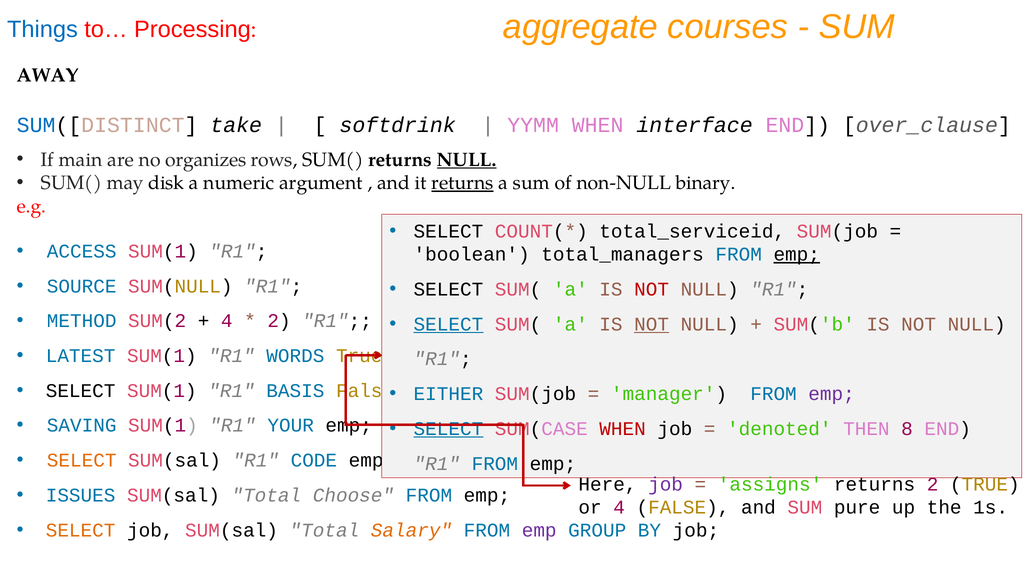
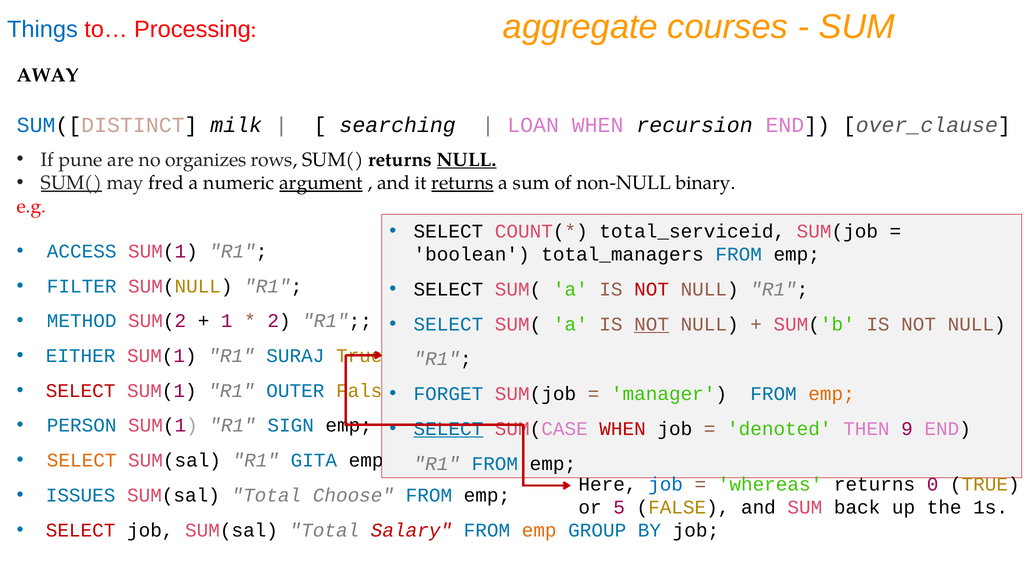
take: take -> milk
softdrink: softdrink -> searching
YYMM: YYMM -> LOAN
interface: interface -> recursion
main: main -> pune
SUM( at (71, 183) underline: none -> present
disk: disk -> fred
argument underline: none -> present
emp at (797, 254) underline: present -> none
SOURCE: SOURCE -> FILTER
4 at (227, 321): 4 -> 1
SELECT at (448, 324) underline: present -> none
LATEST: LATEST -> EITHER
WORDS: WORDS -> SURAJ
SELECT at (81, 390) colour: black -> red
BASIS: BASIS -> OUTER
EITHER: EITHER -> FORGET
emp at (832, 394) colour: purple -> orange
SAVING: SAVING -> PERSON
YOUR: YOUR -> SIGN
8: 8 -> 9
CODE: CODE -> GITA
job at (666, 484) colour: purple -> blue
assigns: assigns -> whereas
returns 2: 2 -> 0
or 4: 4 -> 5
pure: pure -> back
SELECT at (81, 530) colour: orange -> red
Salary colour: orange -> red
emp at (539, 530) colour: purple -> orange
